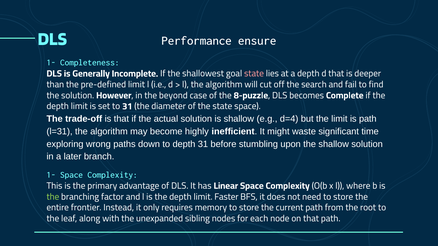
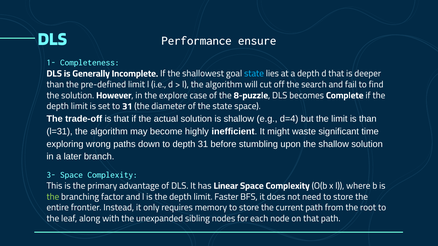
state at (254, 74) colour: pink -> light blue
beyond: beyond -> explore
is path: path -> than
1- at (51, 175): 1- -> 3-
